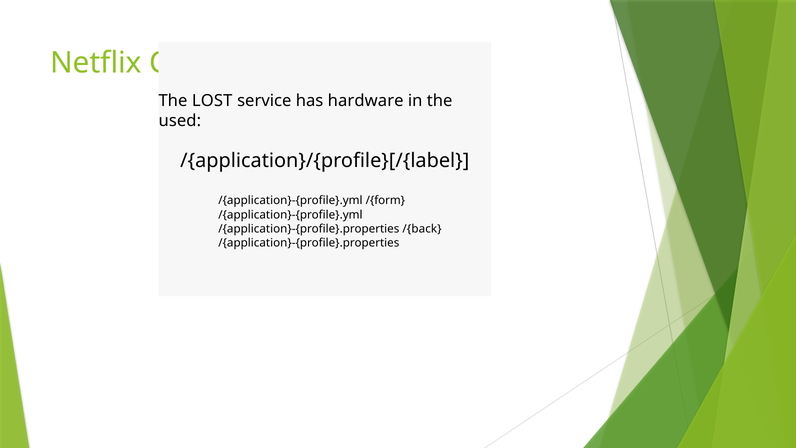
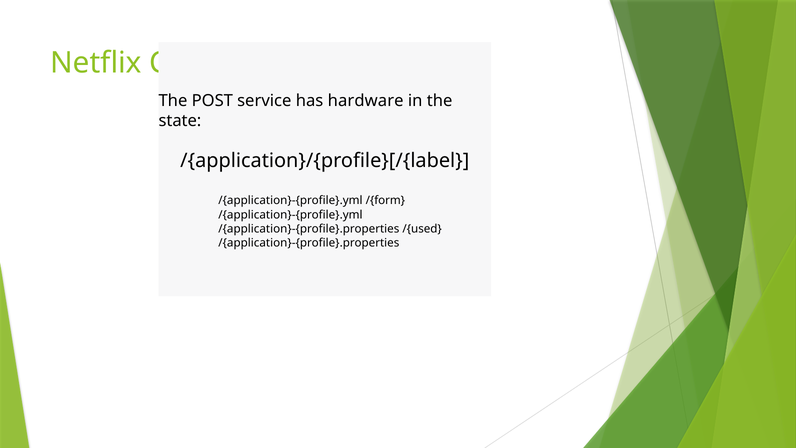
LOST: LOST -> POST
used: used -> state
/{back: /{back -> /{used
